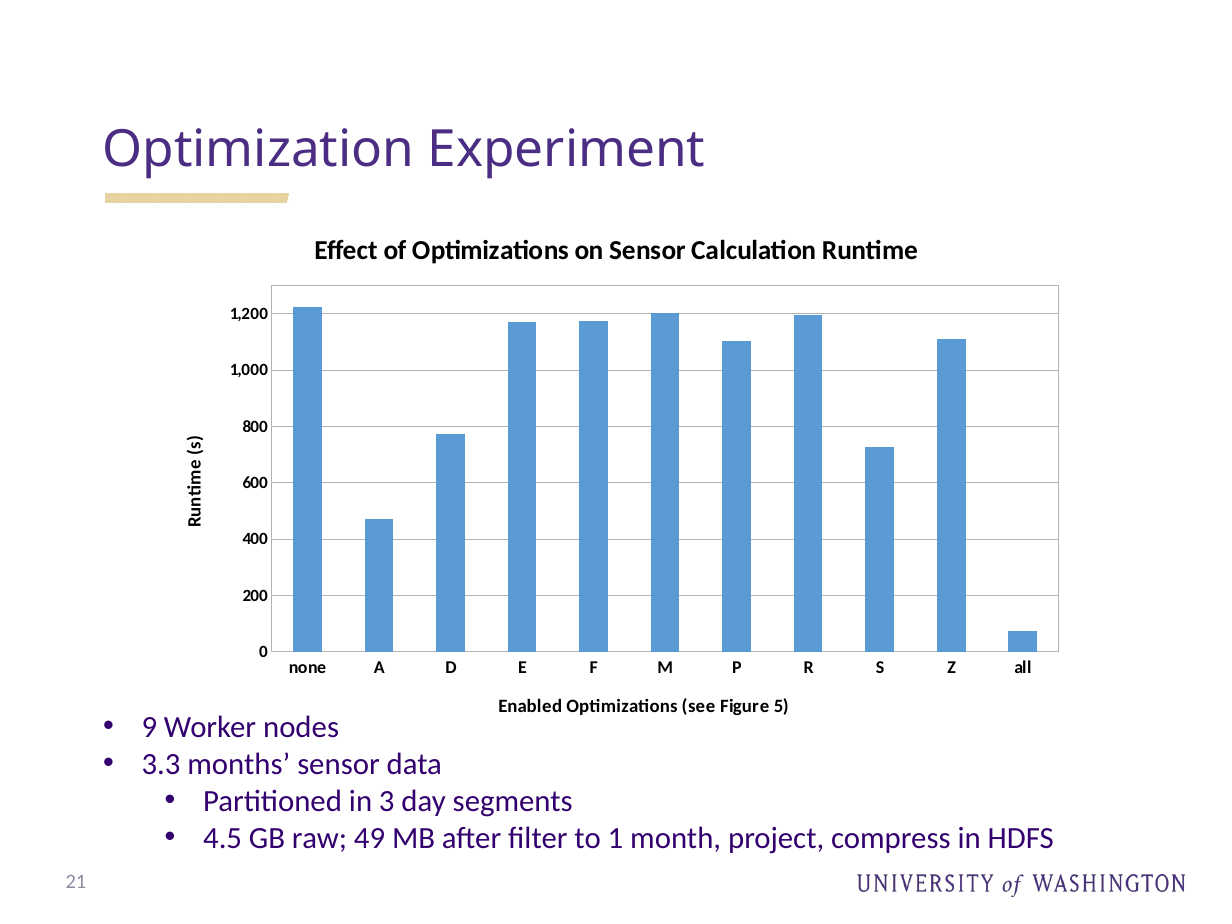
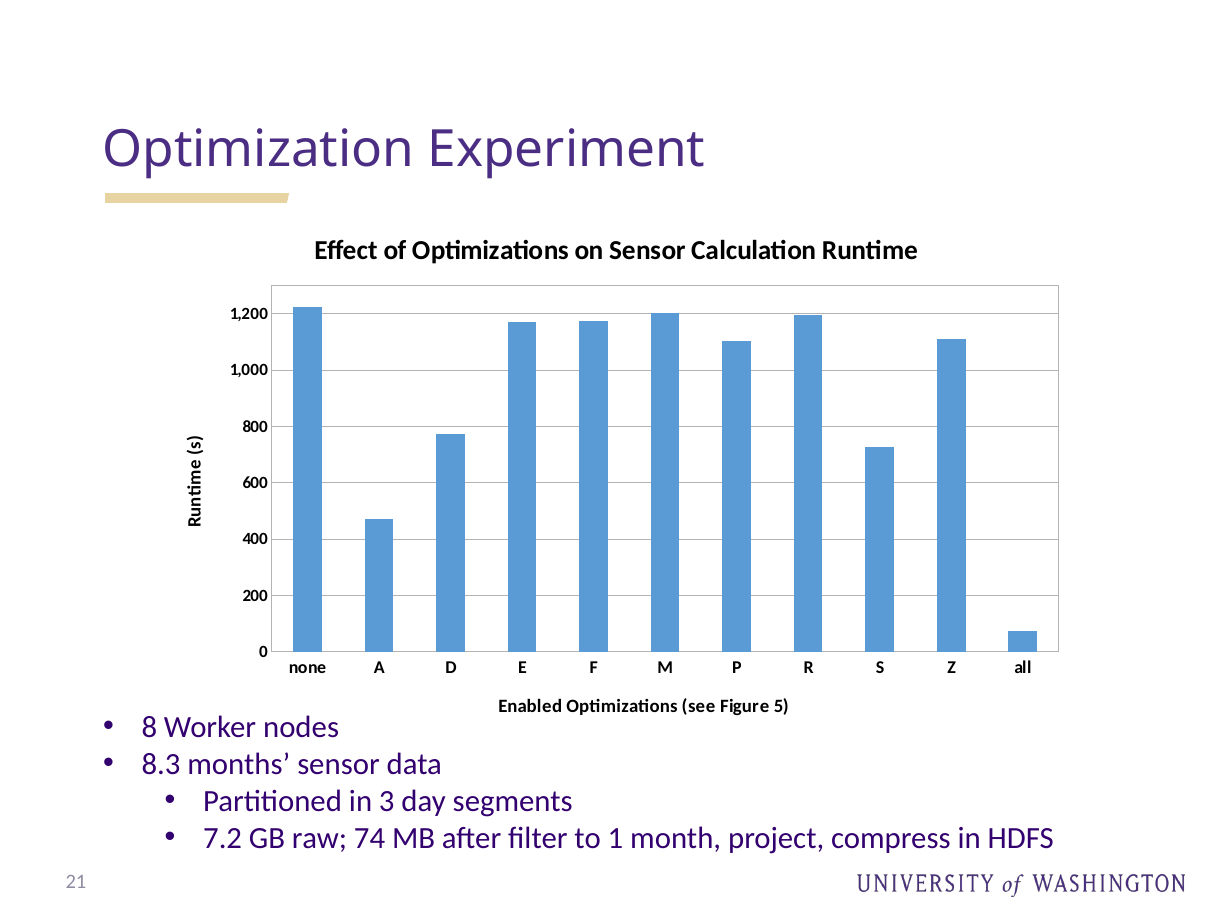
9: 9 -> 8
3.3: 3.3 -> 8.3
4.5: 4.5 -> 7.2
49: 49 -> 74
